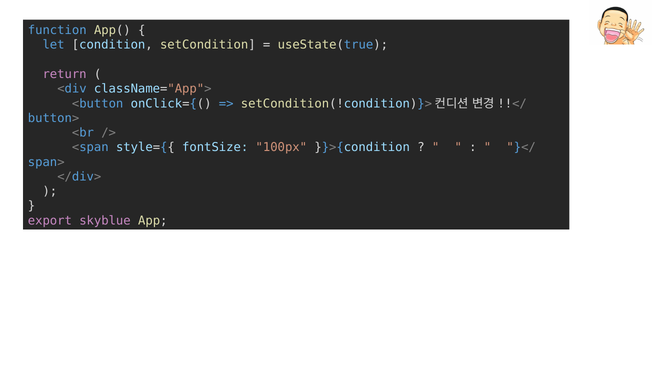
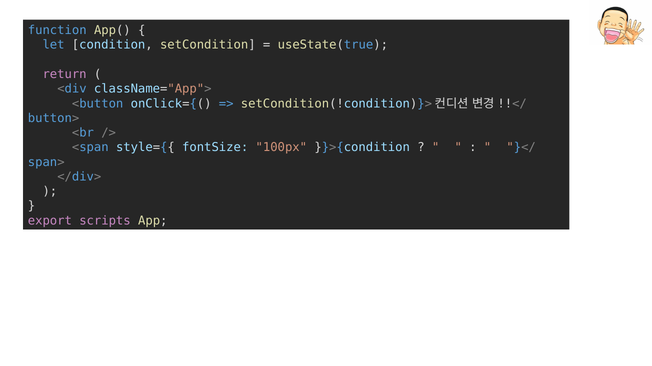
skyblue: skyblue -> scripts
